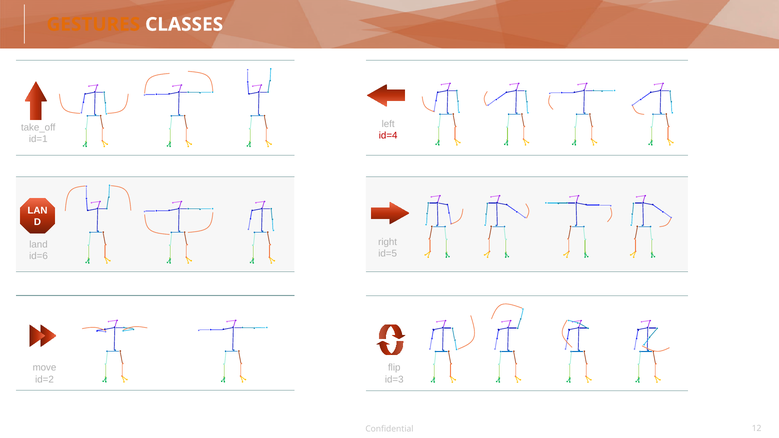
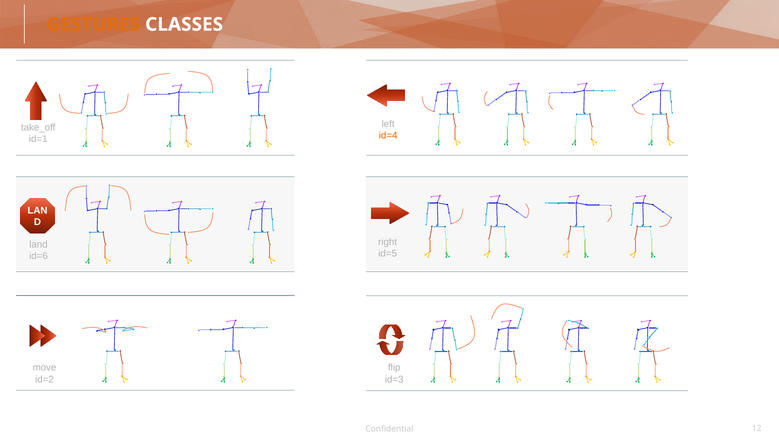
id=4 colour: red -> orange
